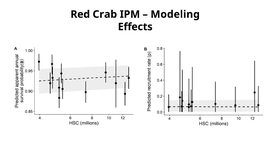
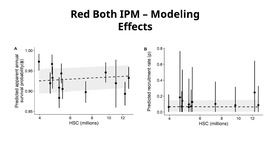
Crab: Crab -> Both
